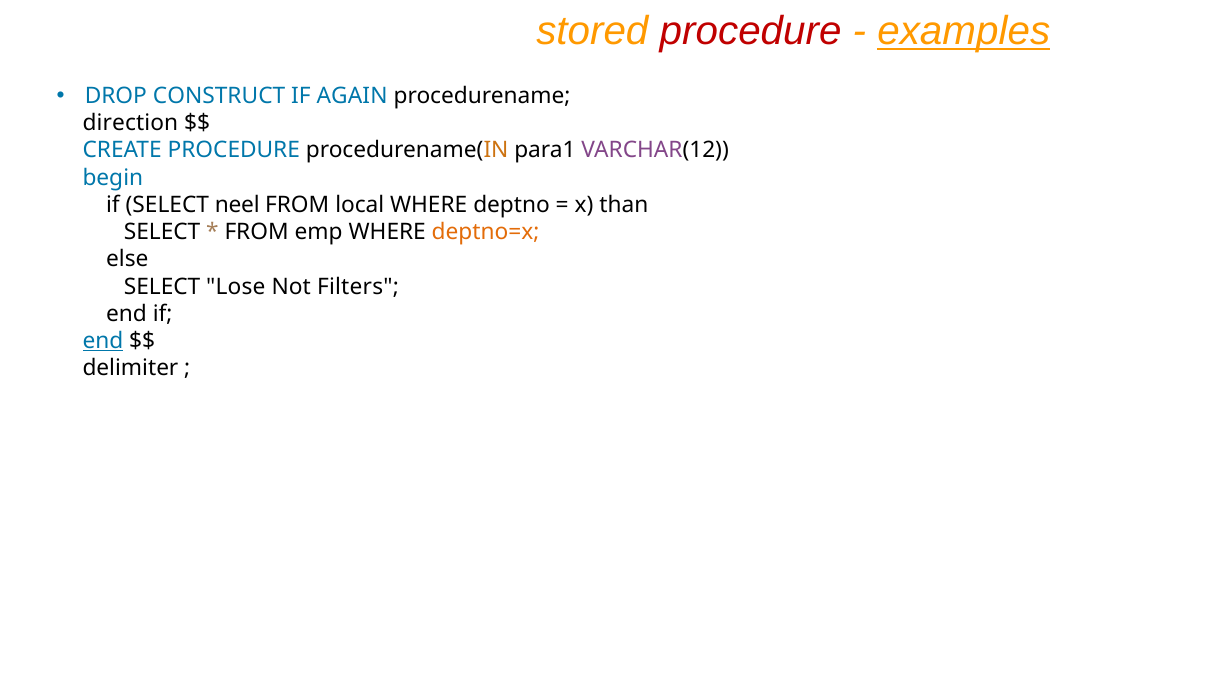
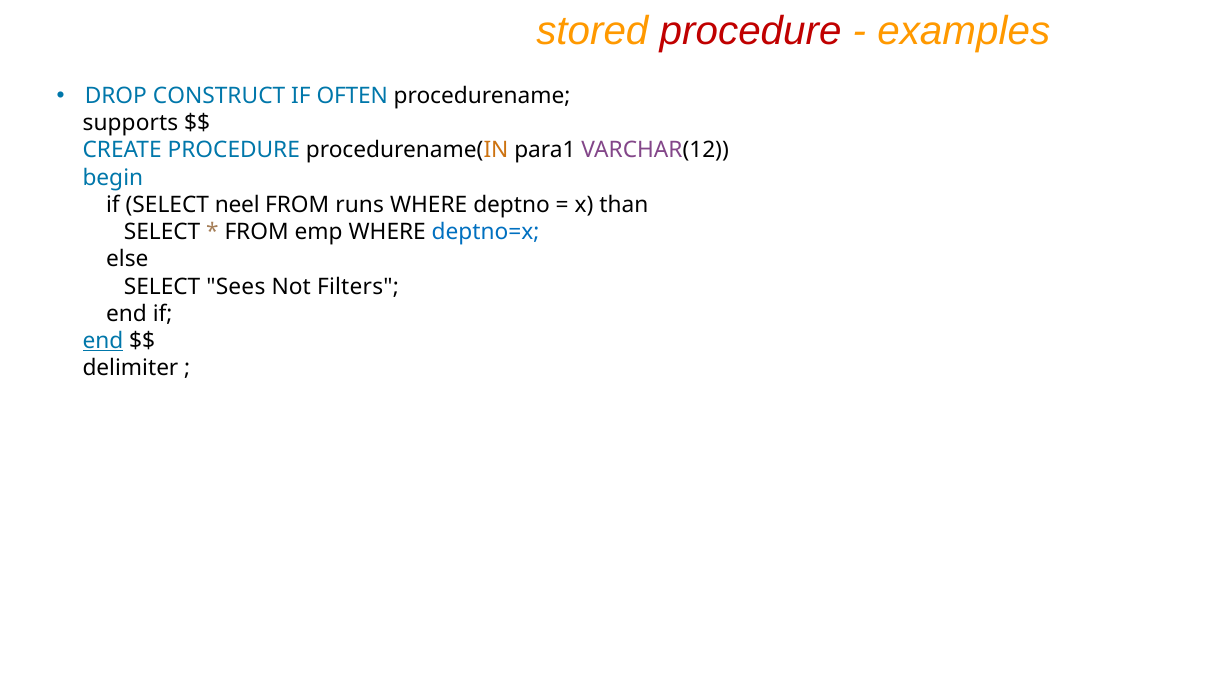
examples underline: present -> none
AGAIN: AGAIN -> OFTEN
direction: direction -> supports
local: local -> runs
deptno=x colour: orange -> blue
Lose: Lose -> Sees
